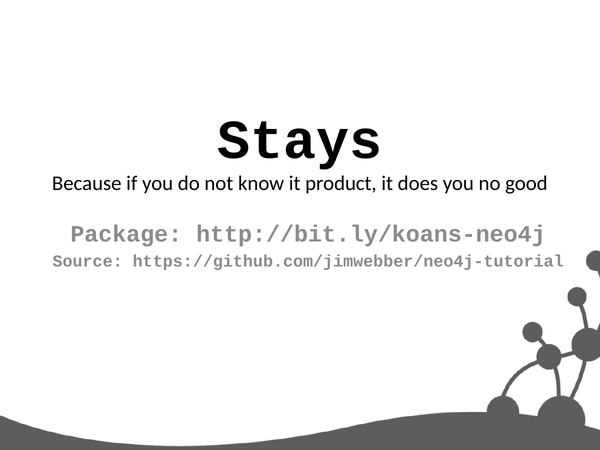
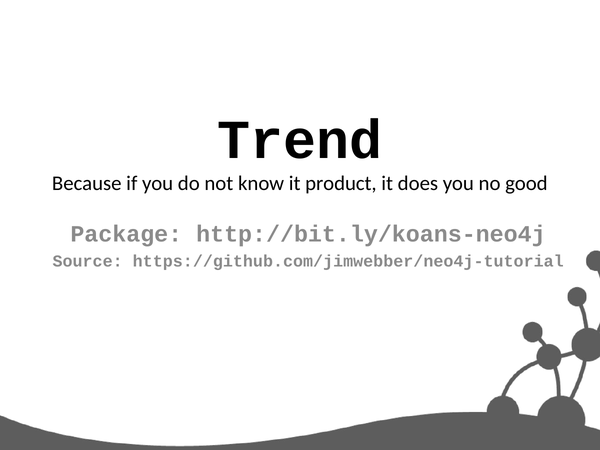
Stays: Stays -> Trend
